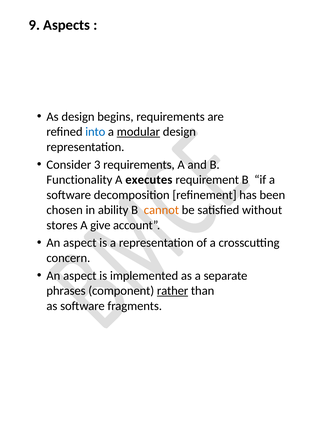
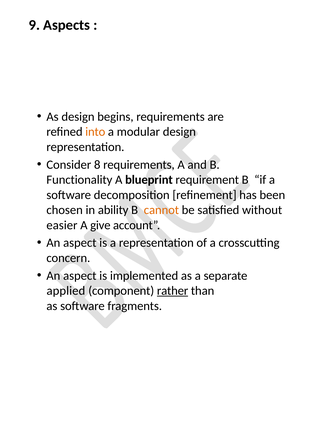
into colour: blue -> orange
modular underline: present -> none
3: 3 -> 8
executes: executes -> blueprint
stores: stores -> easier
phrases: phrases -> applied
